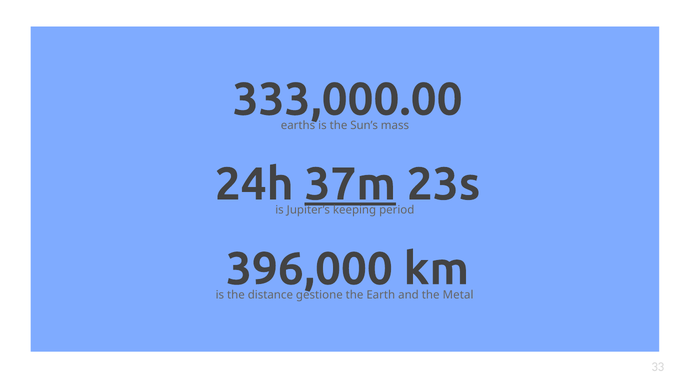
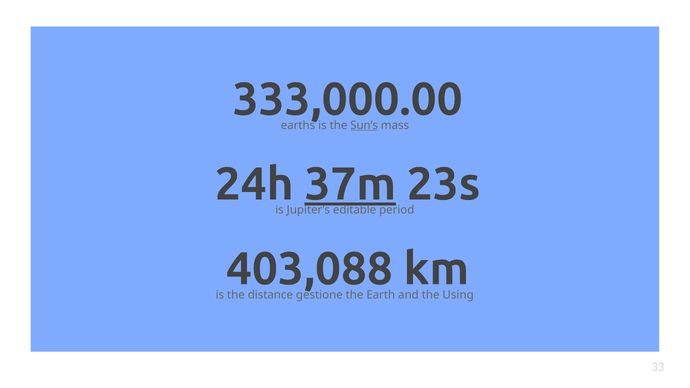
Sun’s underline: none -> present
keeping: keeping -> editable
396,000: 396,000 -> 403,088
Metal: Metal -> Using
